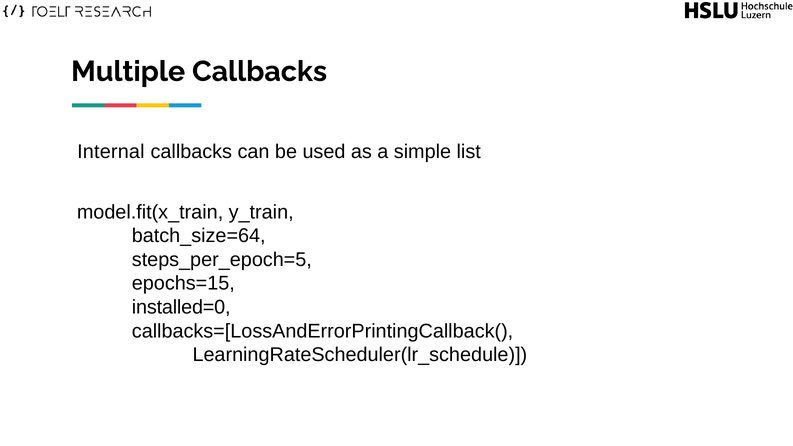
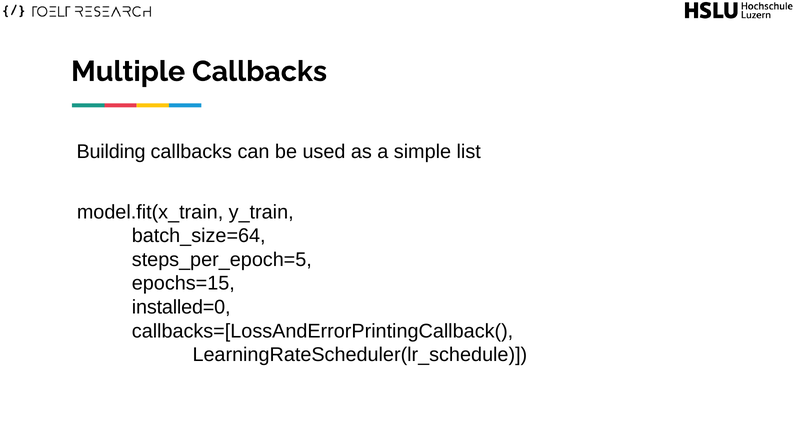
Internal: Internal -> Building
